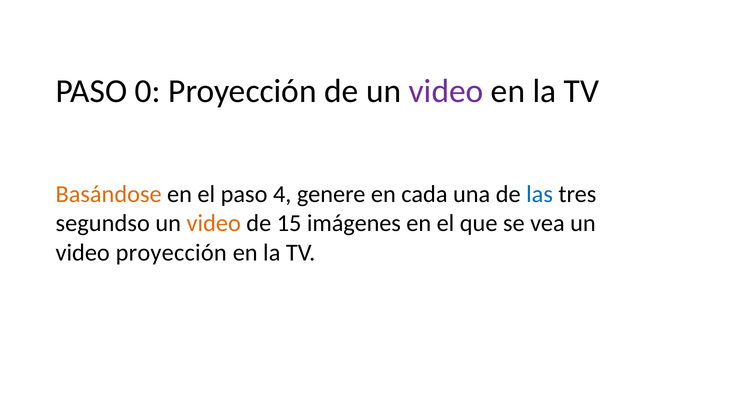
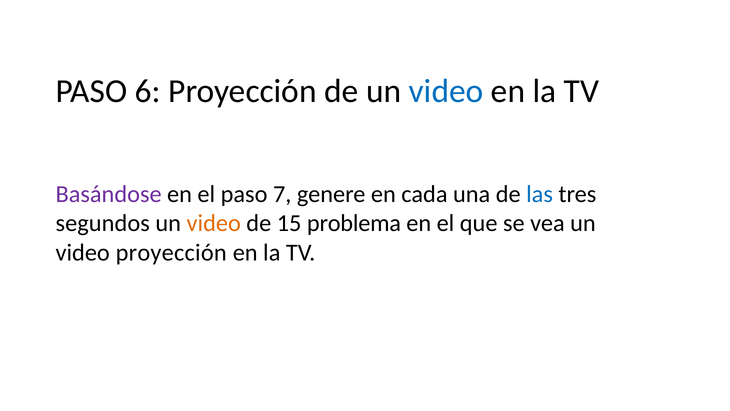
0: 0 -> 6
video at (446, 91) colour: purple -> blue
Basándose colour: orange -> purple
4: 4 -> 7
segundso: segundso -> segundos
imágenes: imágenes -> problema
